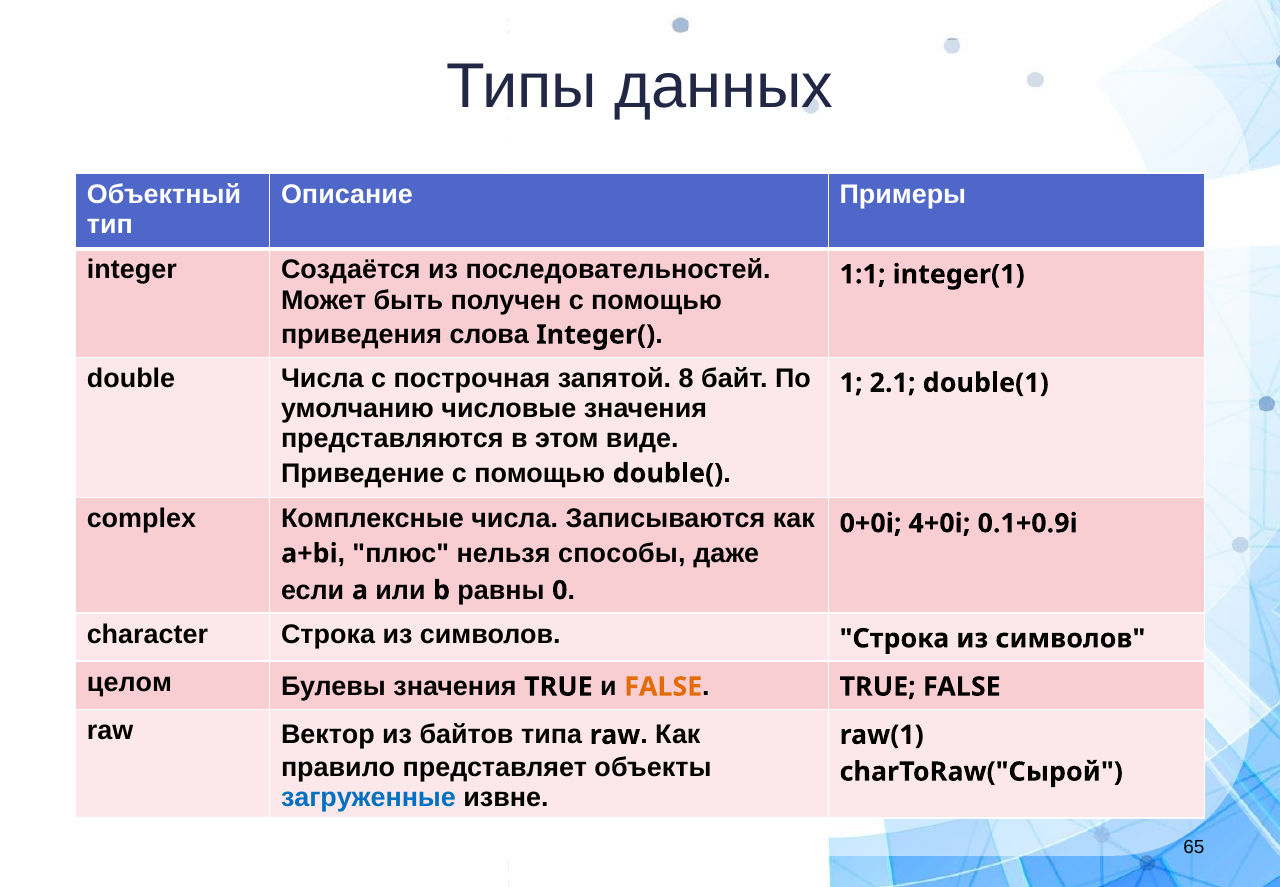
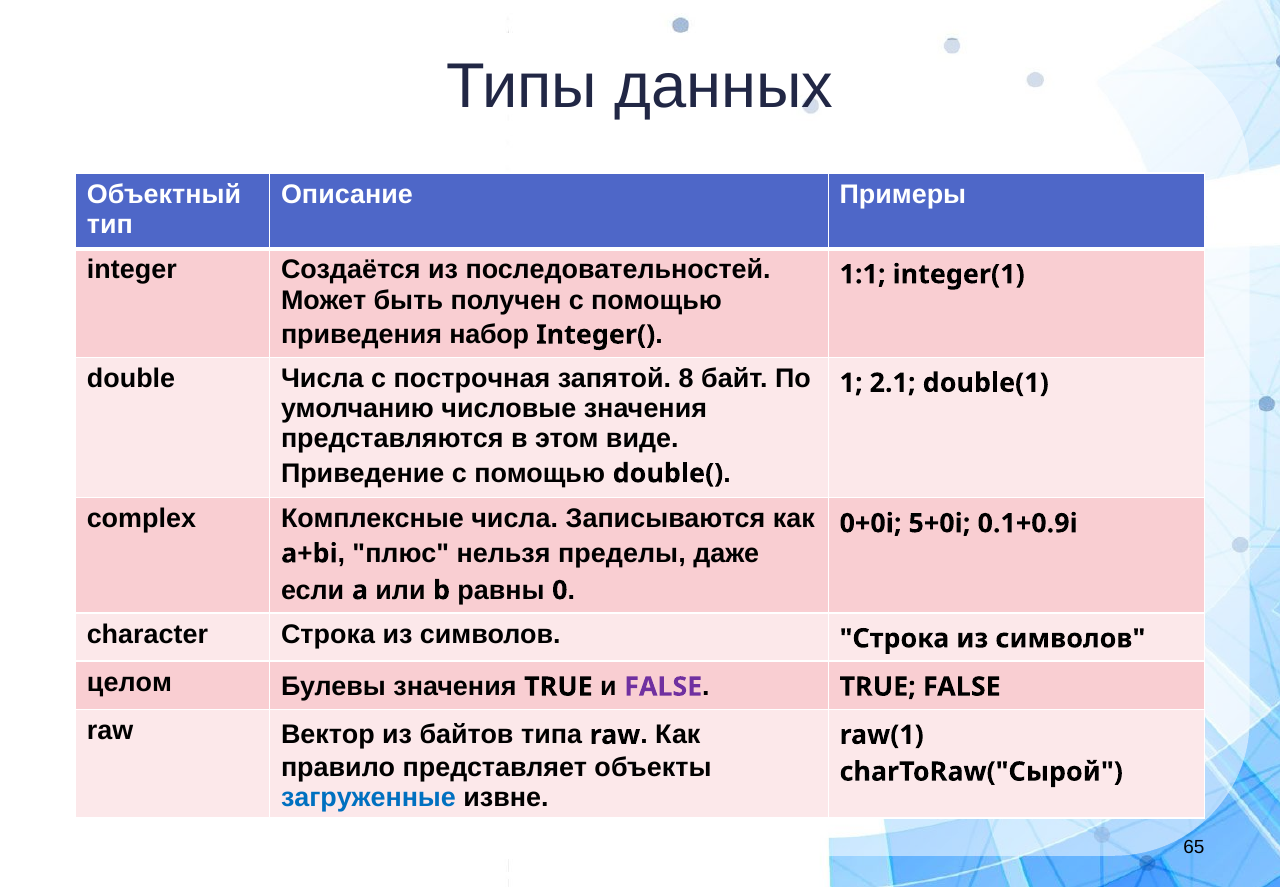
слова: слова -> набор
4+0i: 4+0i -> 5+0i
способы: способы -> пределы
FALSE at (663, 687) colour: orange -> purple
